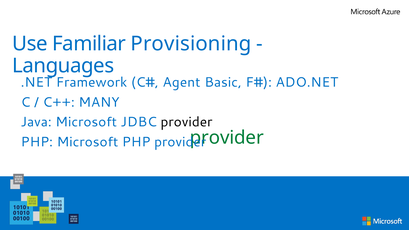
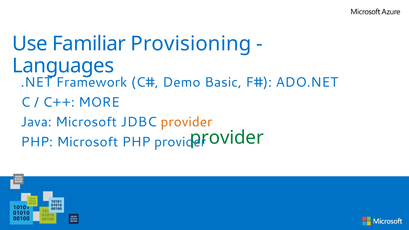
Agent: Agent -> Demo
MANY: MANY -> MORE
provider at (187, 122) colour: black -> orange
